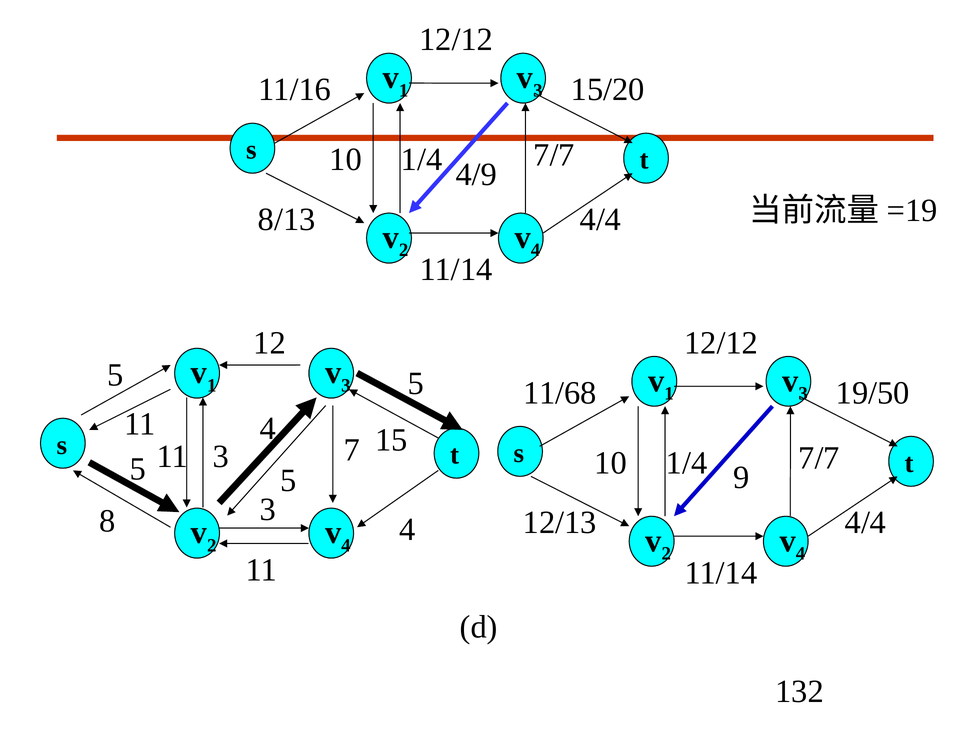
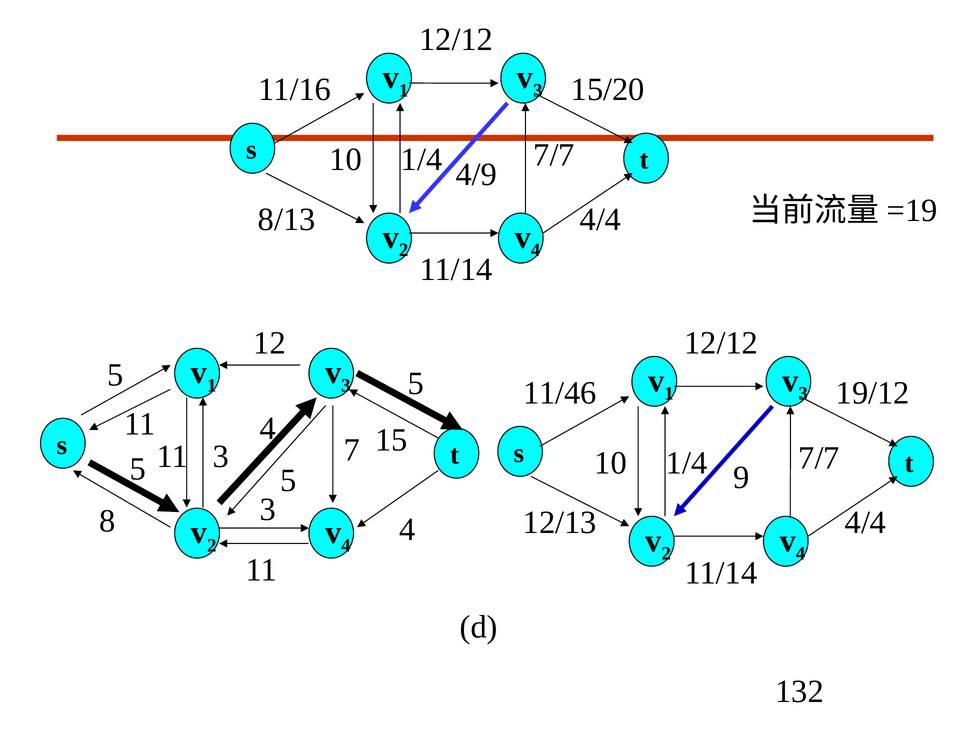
11/68: 11/68 -> 11/46
19/50: 19/50 -> 19/12
